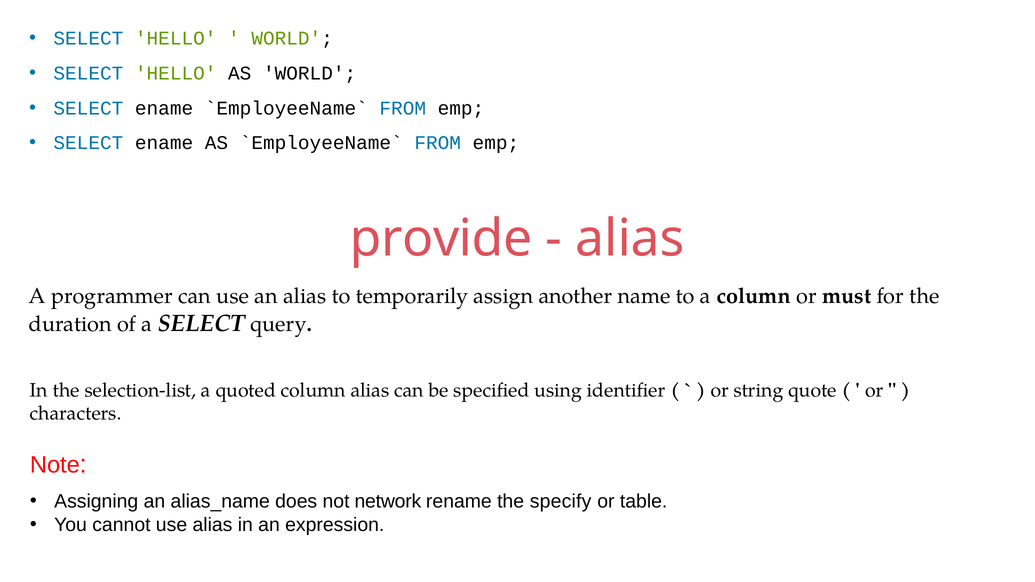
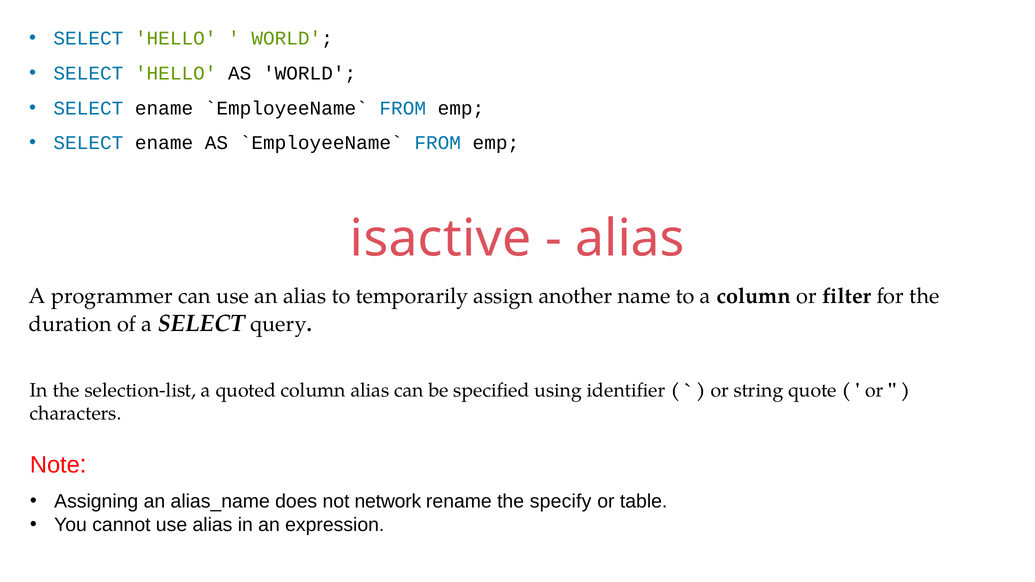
provide: provide -> isactive
must: must -> filter
